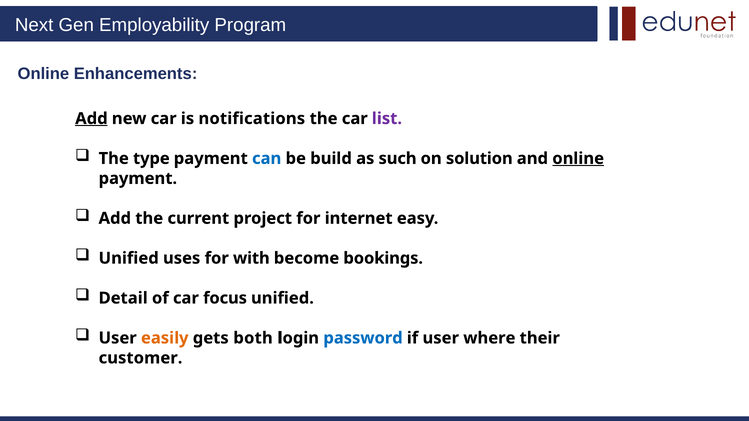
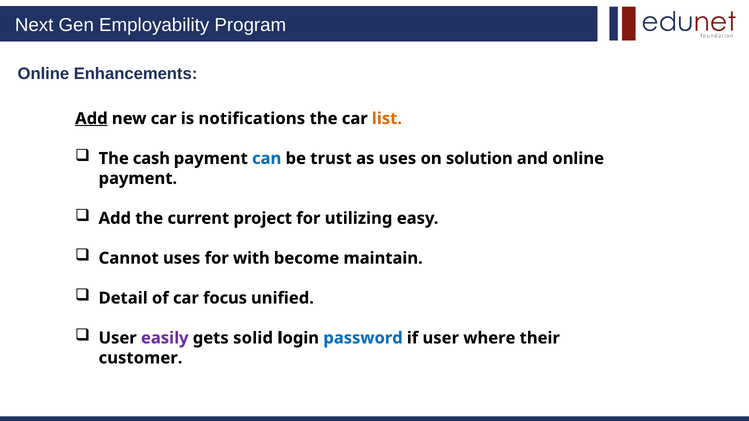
list colour: purple -> orange
type: type -> cash
build: build -> trust
as such: such -> uses
online at (578, 159) underline: present -> none
internet: internet -> utilizing
Unified at (129, 258): Unified -> Cannot
bookings: bookings -> maintain
easily colour: orange -> purple
both: both -> solid
